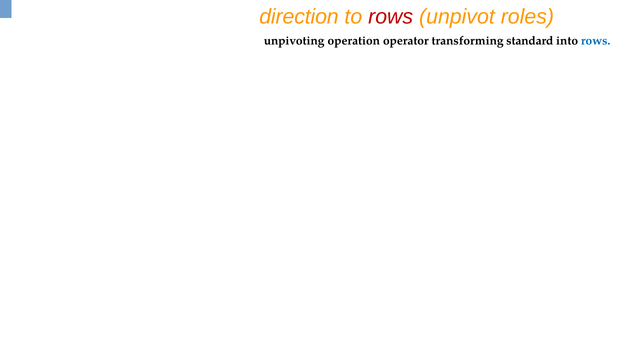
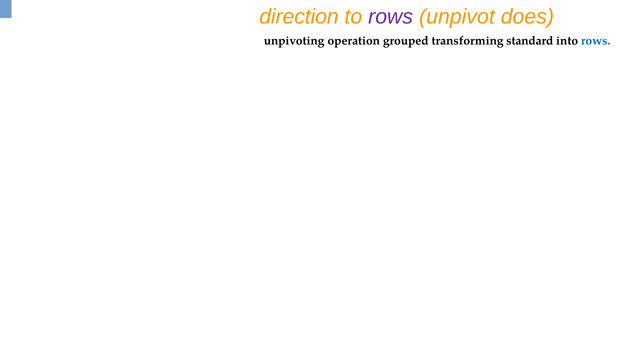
rows at (391, 17) colour: red -> purple
roles: roles -> does
operator: operator -> grouped
